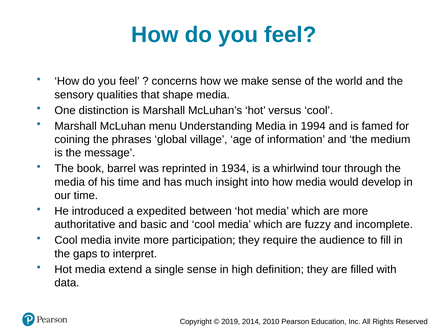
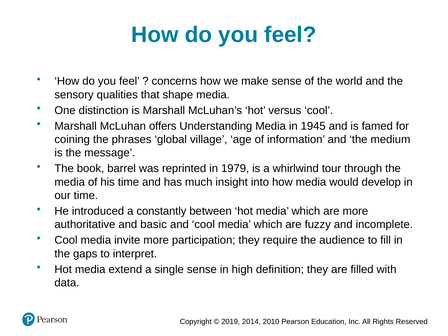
menu: menu -> offers
1994: 1994 -> 1945
1934: 1934 -> 1979
expedited: expedited -> constantly
